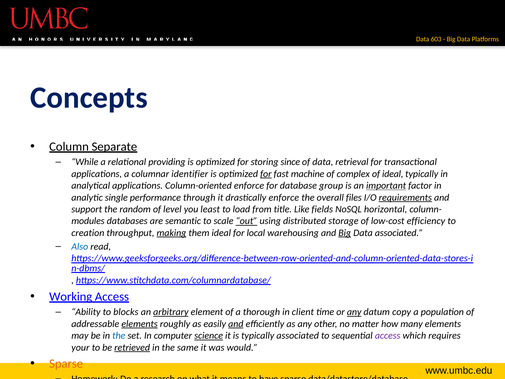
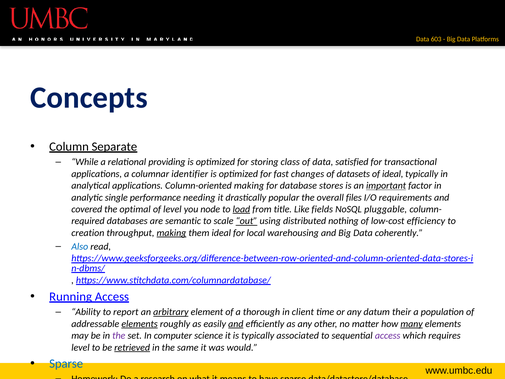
since: since -> class
retrieval: retrieval -> satisfied
for at (266, 174) underline: present -> none
machine: machine -> changes
complex: complex -> datasets
Column-oriented enforce: enforce -> making
group: group -> stores
through: through -> needing
drastically enforce: enforce -> popular
requirements underline: present -> none
support: support -> covered
random: random -> optimal
least: least -> node
load underline: none -> present
horizontal: horizontal -> pluggable
modules: modules -> required
storage: storage -> nothing
Big at (345, 233) underline: present -> none
Data associated: associated -> coherently
Working: Working -> Running
blocks: blocks -> report
any at (354, 312) underline: present -> none
copy: copy -> their
many underline: none -> present
the at (119, 335) colour: blue -> purple
science underline: present -> none
your at (80, 347): your -> level
Sparse at (66, 363) colour: orange -> blue
